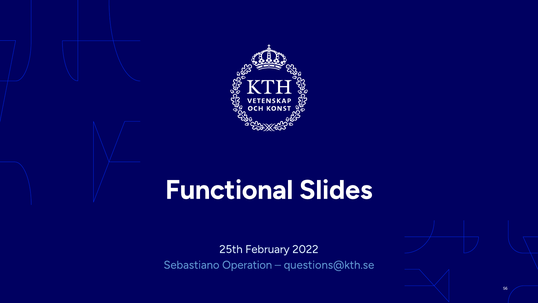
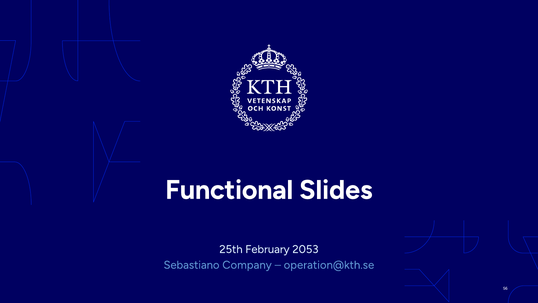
2022: 2022 -> 2053
Operation: Operation -> Company
questions@kth.se: questions@kth.se -> operation@kth.se
